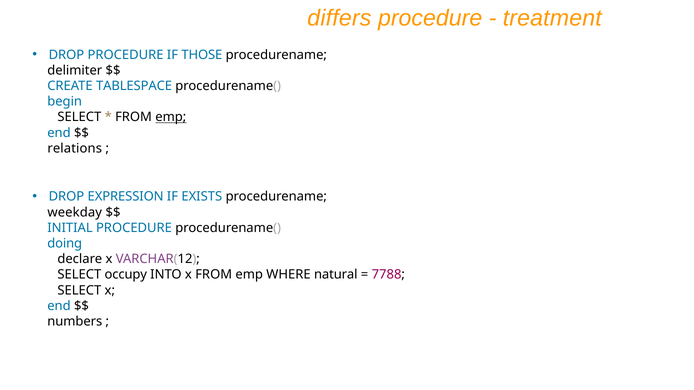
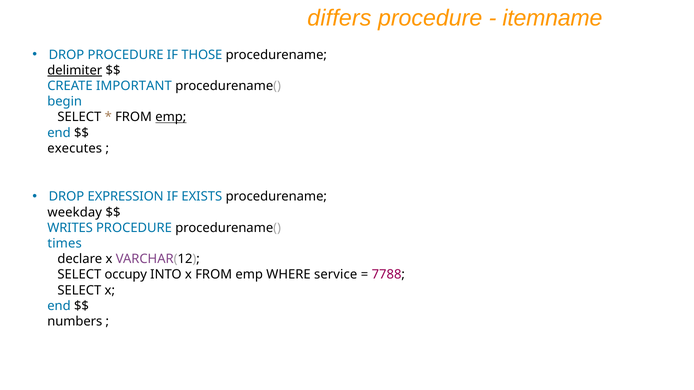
treatment: treatment -> itemname
delimiter underline: none -> present
TABLESPACE: TABLESPACE -> IMPORTANT
relations: relations -> executes
INITIAL: INITIAL -> WRITES
doing: doing -> times
natural: natural -> service
